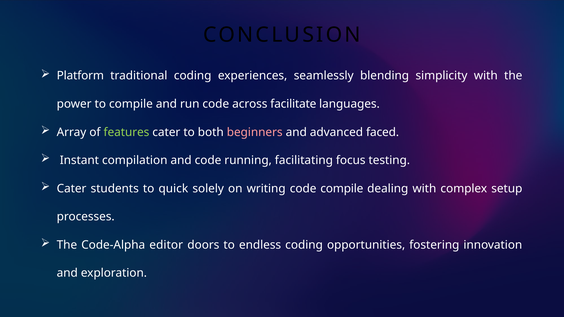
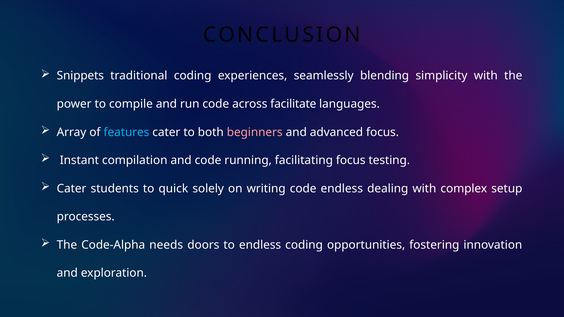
Platform: Platform -> Snippets
features colour: light green -> light blue
advanced faced: faced -> focus
code compile: compile -> endless
editor: editor -> needs
